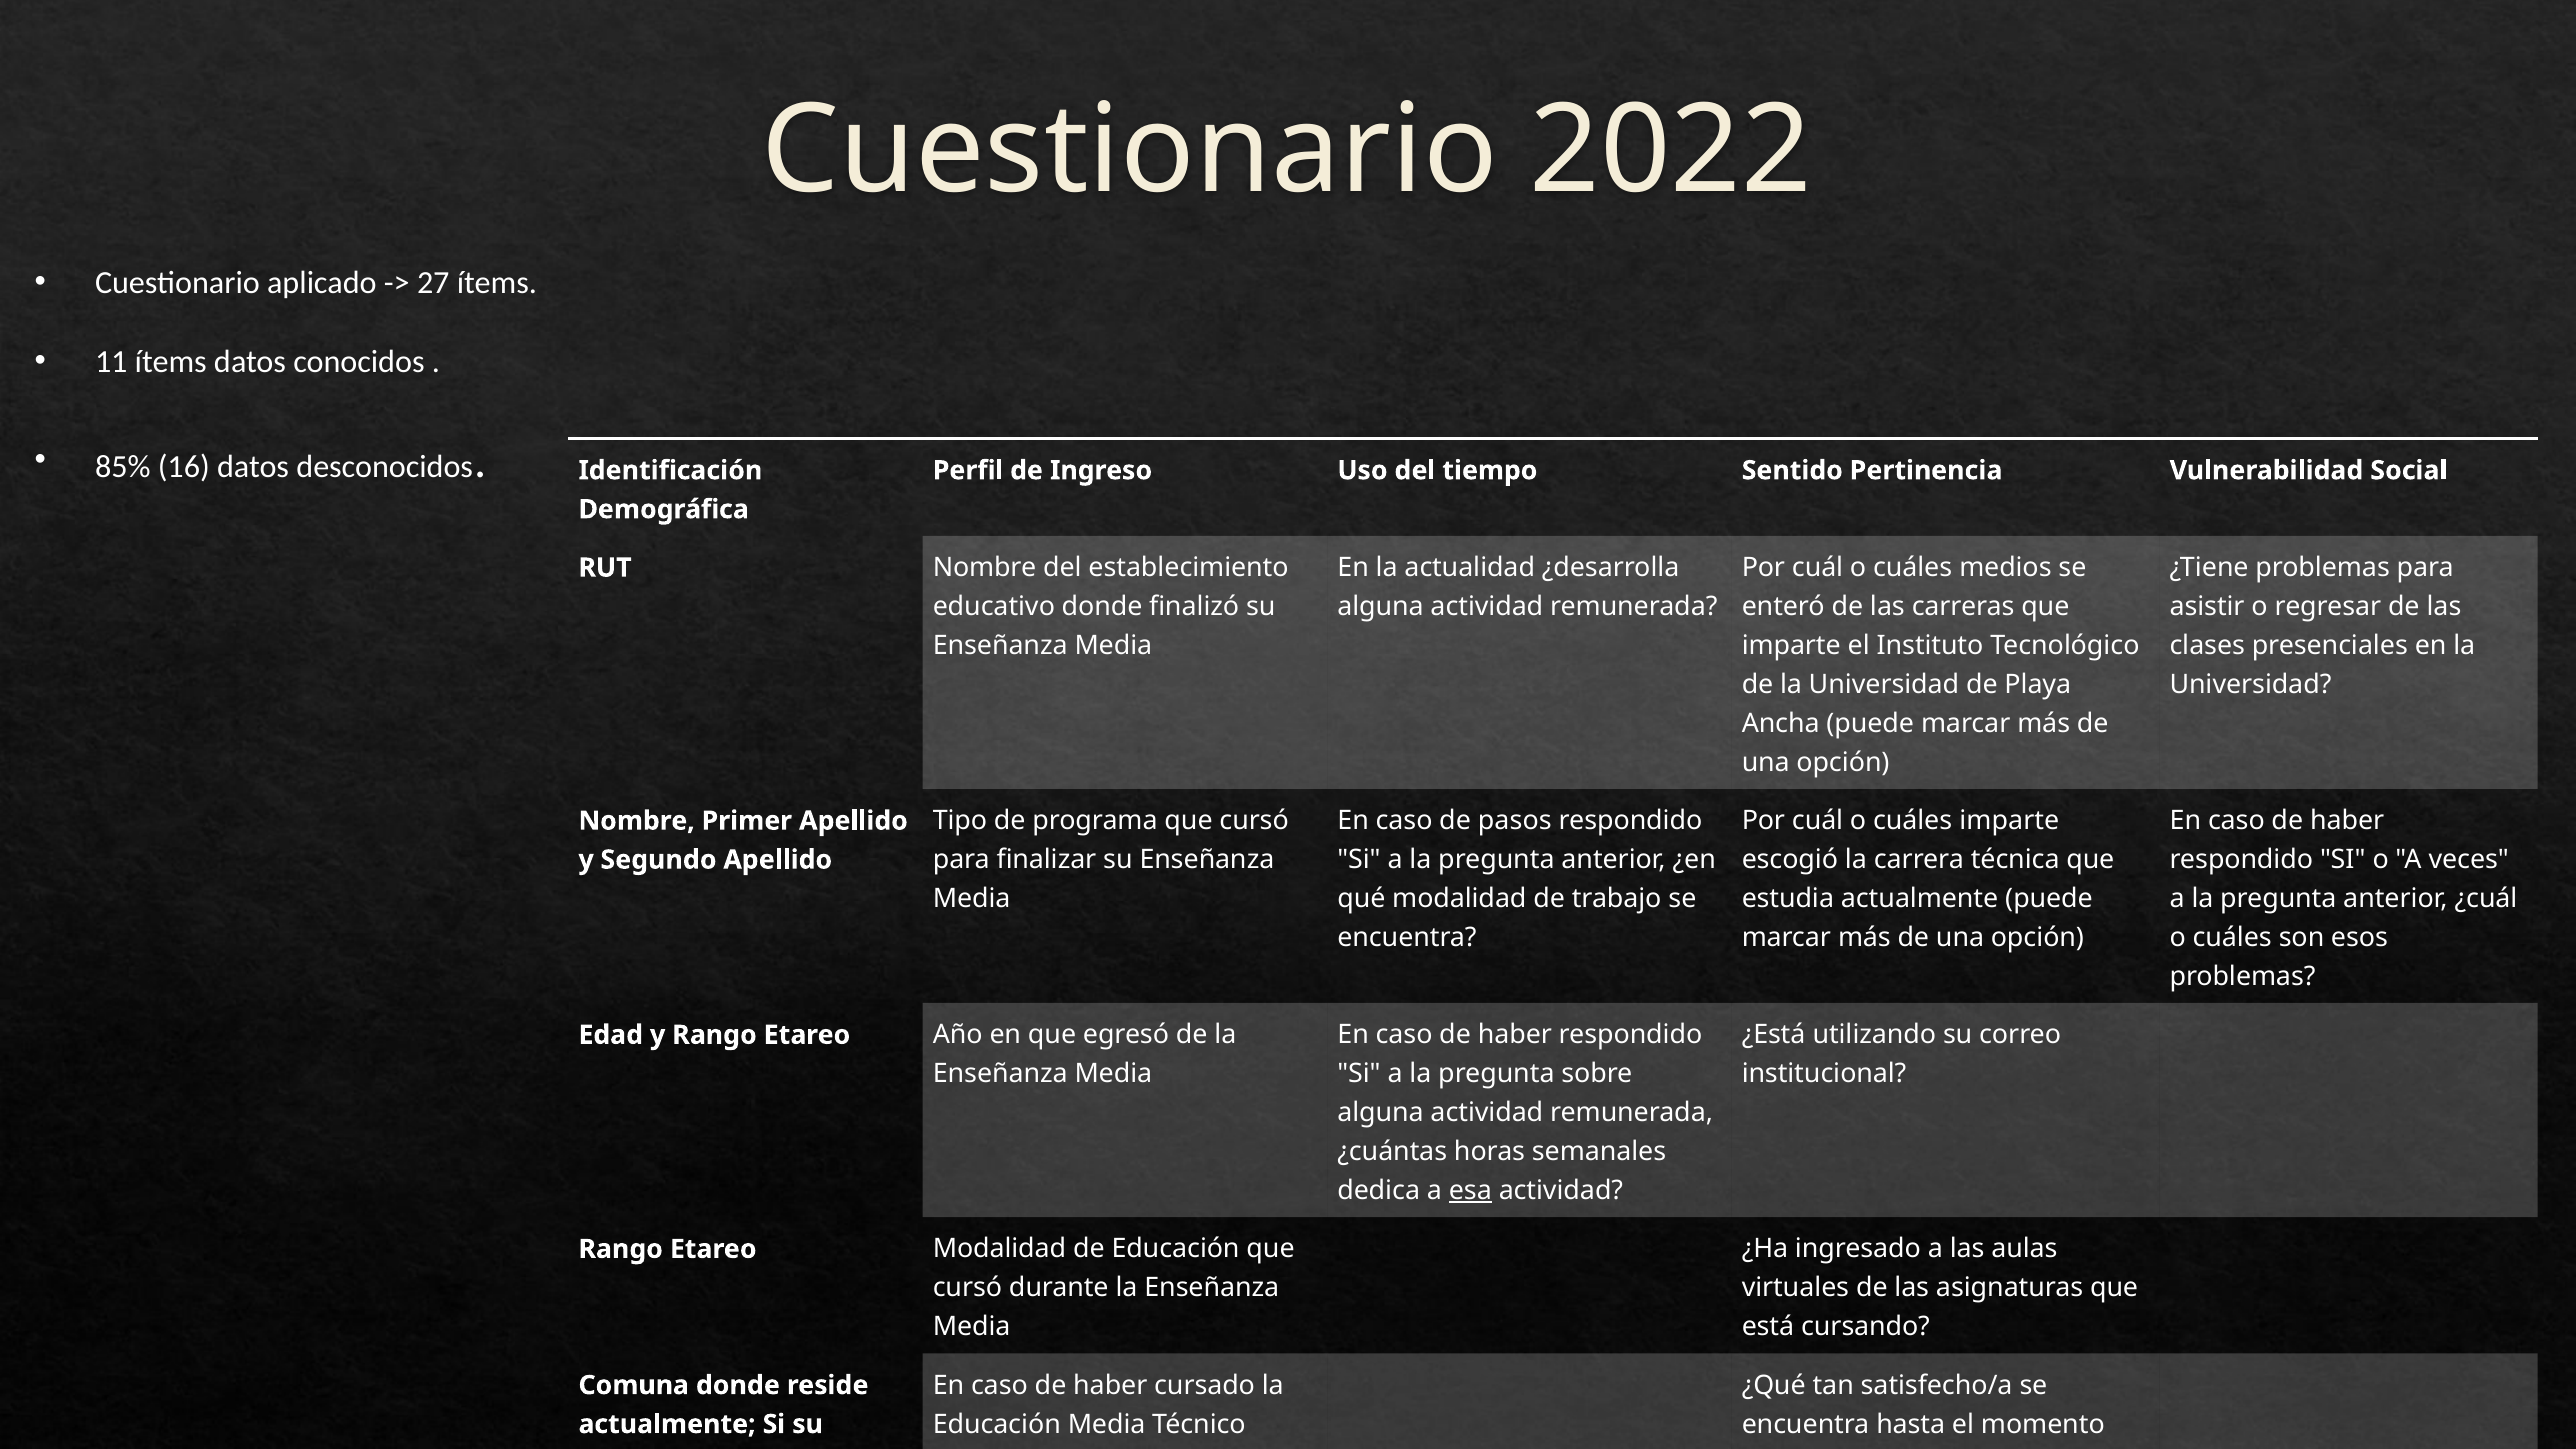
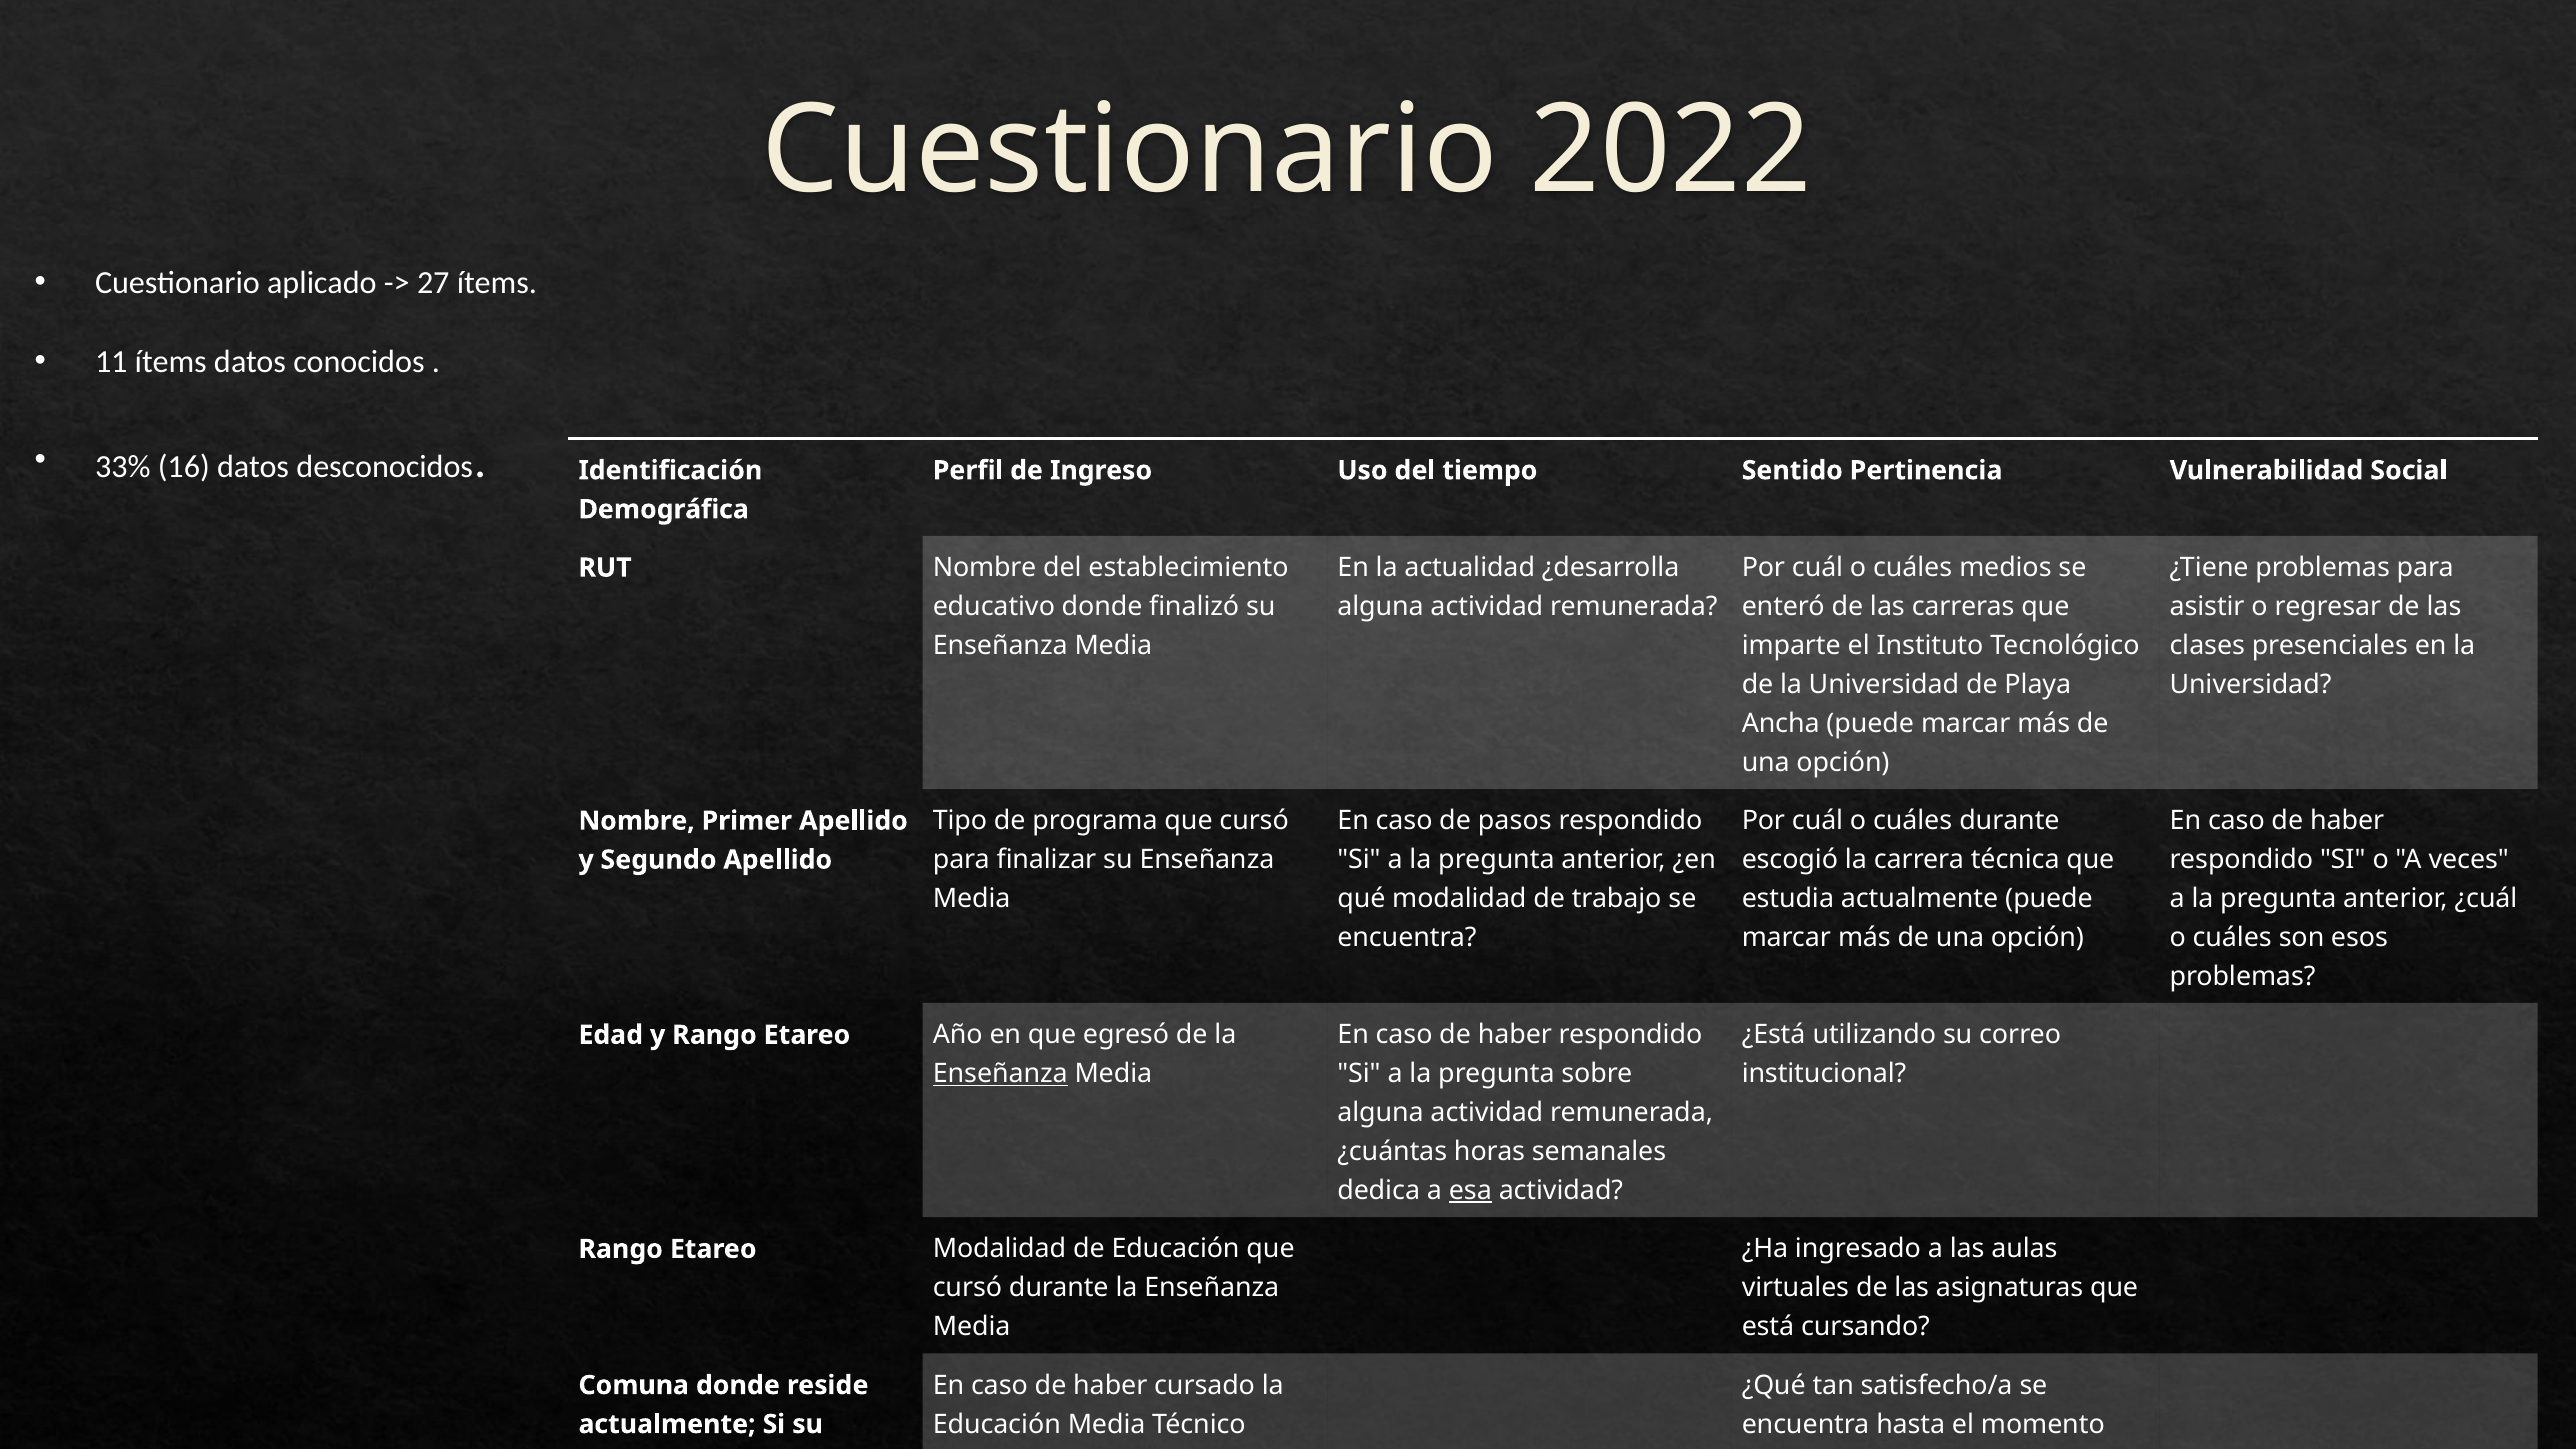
85%: 85% -> 33%
cuáles imparte: imparte -> durante
Enseñanza at (1000, 1074) underline: none -> present
